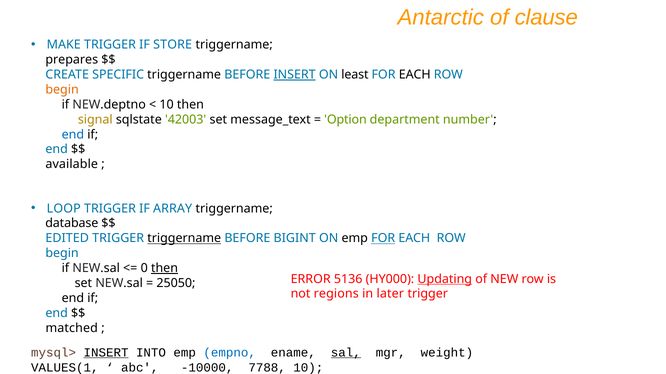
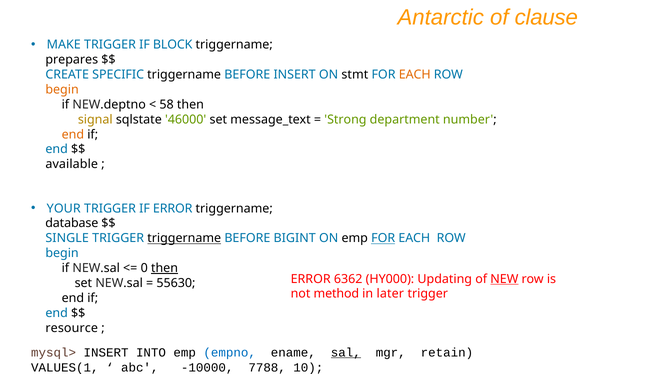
STORE: STORE -> BLOCK
INSERT at (295, 75) underline: present -> none
least: least -> stmt
EACH at (415, 75) colour: black -> orange
10 at (167, 105): 10 -> 58
42003: 42003 -> 46000
Option: Option -> Strong
end at (73, 135) colour: blue -> orange
LOOP: LOOP -> YOUR
IF ARRAY: ARRAY -> ERROR
EDITED: EDITED -> SINGLE
5136: 5136 -> 6362
Updating underline: present -> none
NEW underline: none -> present
25050: 25050 -> 55630
regions: regions -> method
matched: matched -> resource
INSERT at (106, 353) underline: present -> none
weight: weight -> retain
